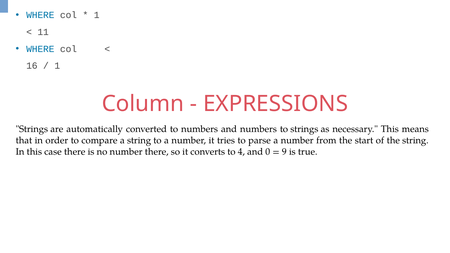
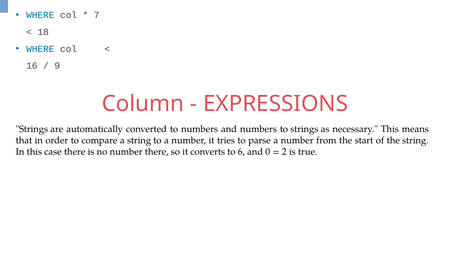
1 at (97, 15): 1 -> 7
11: 11 -> 18
1 at (57, 66): 1 -> 9
4: 4 -> 6
9: 9 -> 2
